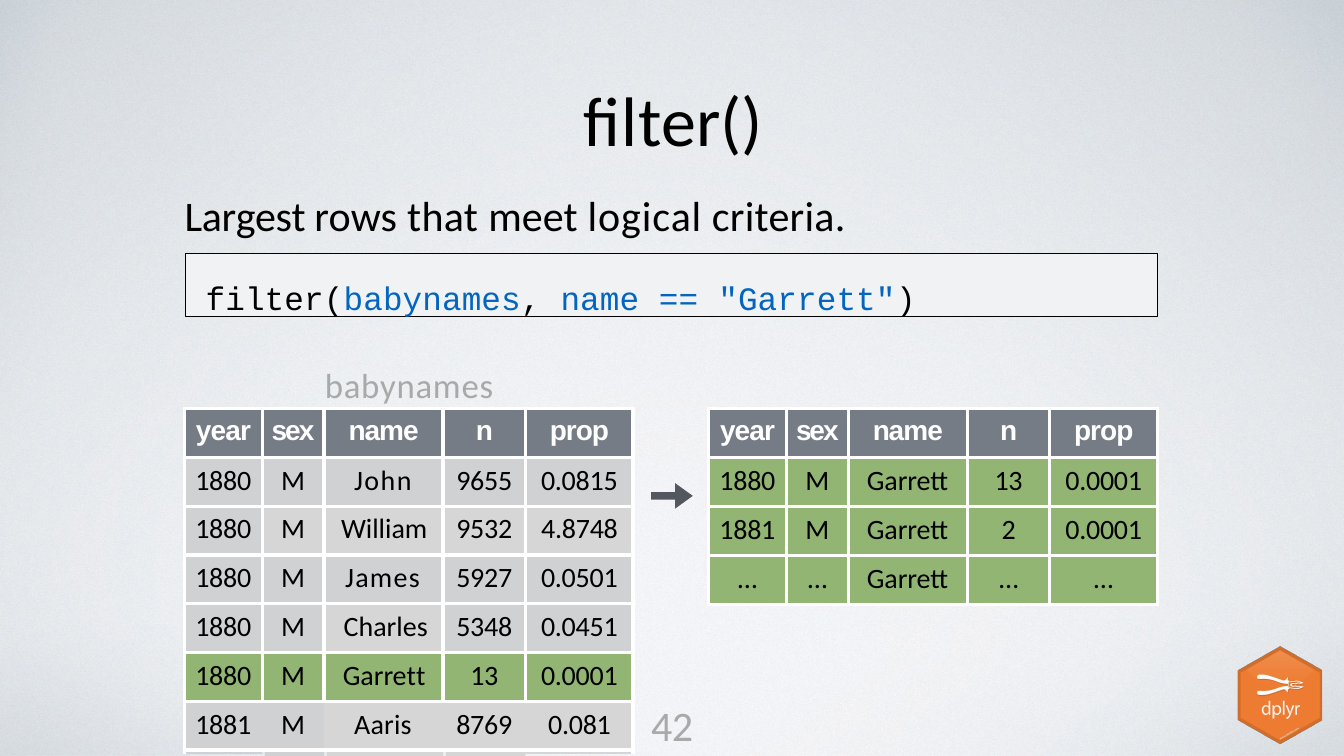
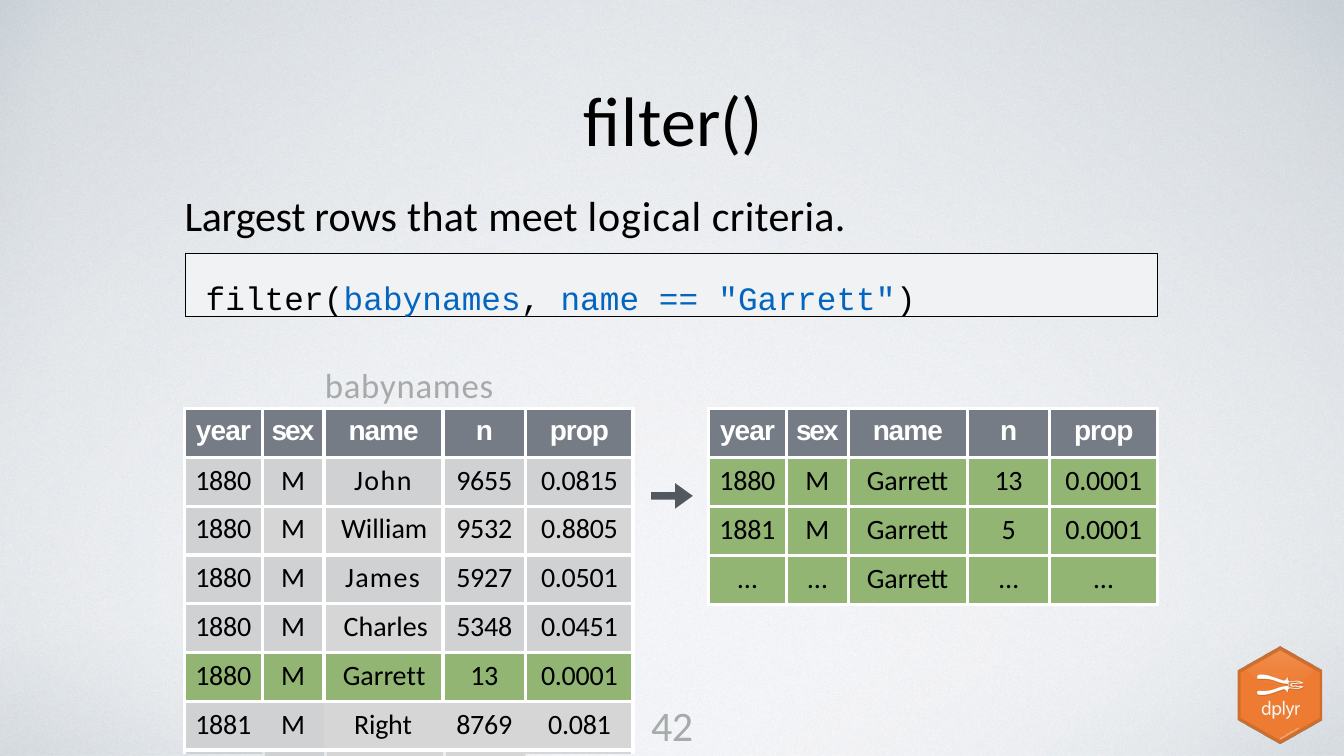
4.8748: 4.8748 -> 0.8805
2: 2 -> 5
Aaris: Aaris -> Right
